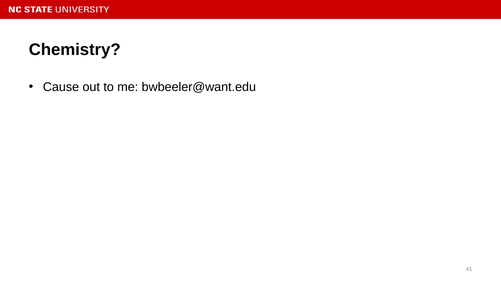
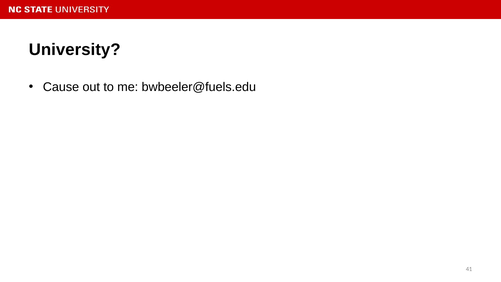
Chemistry: Chemistry -> University
bwbeeler@want.edu: bwbeeler@want.edu -> bwbeeler@fuels.edu
